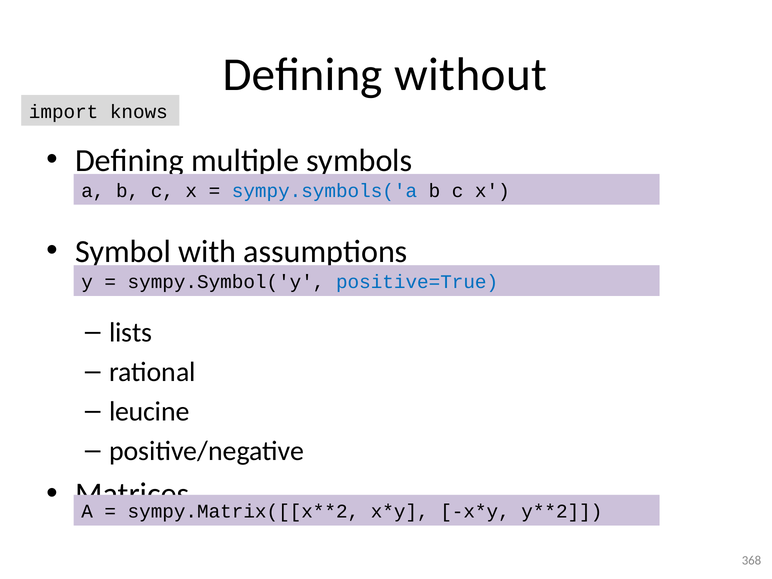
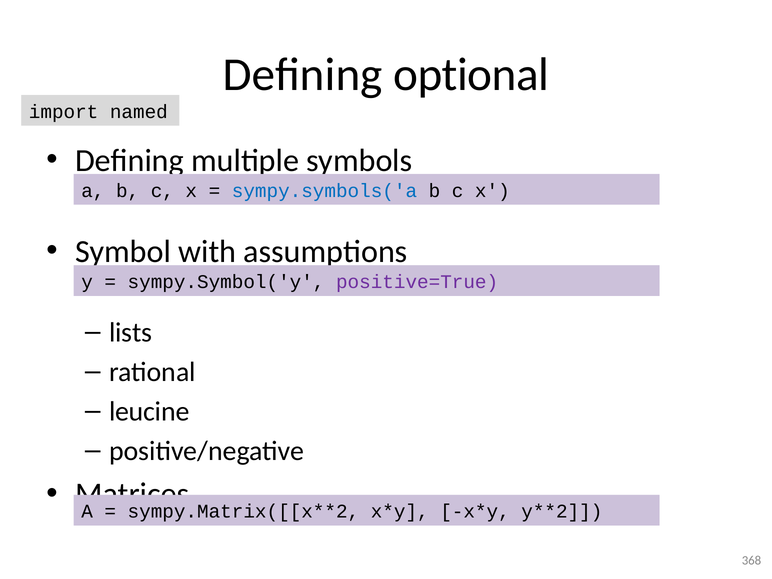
without: without -> optional
knows: knows -> named
positive=True colour: blue -> purple
